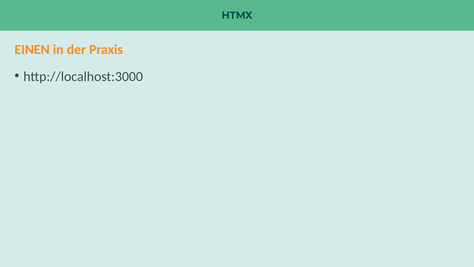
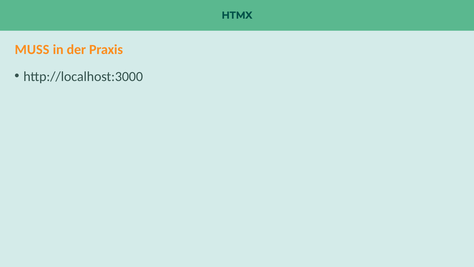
EINEN: EINEN -> MUSS
